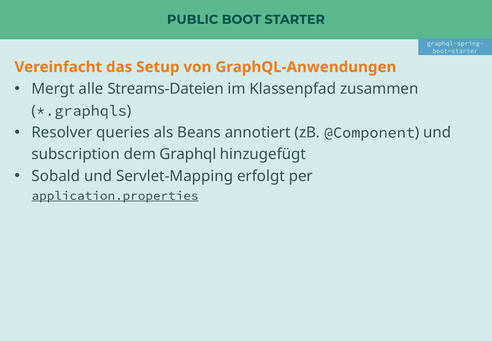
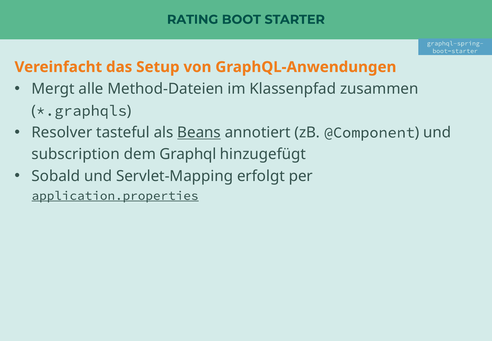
PUBLIC: PUBLIC -> RATING
Streams-Dateien: Streams-Dateien -> Method-Dateien
queries: queries -> tasteful
Beans underline: none -> present
